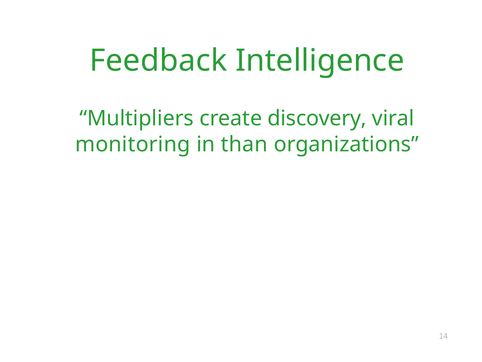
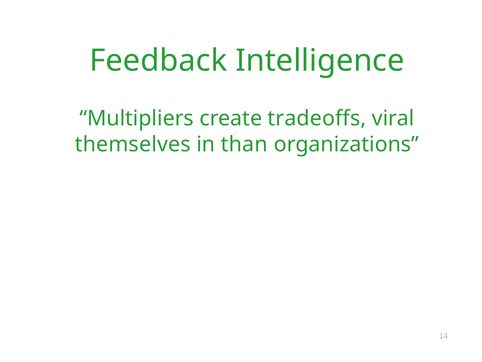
discovery: discovery -> tradeoffs
monitoring: monitoring -> themselves
